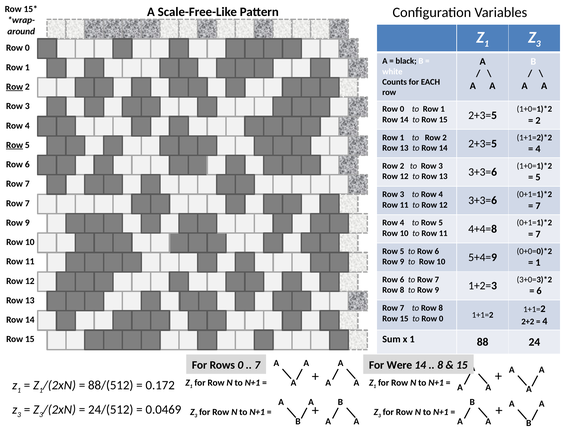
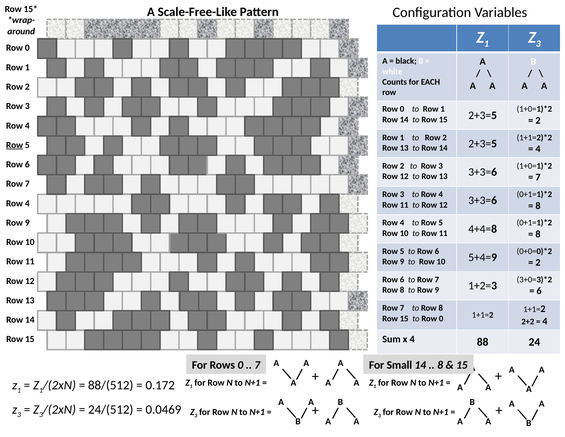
Row at (15, 87) underline: present -> none
5 at (538, 177): 5 -> 7
7 at (27, 203): 7 -> 4
7 at (538, 206): 7 -> 8
7 at (538, 234): 7 -> 8
1 at (538, 262): 1 -> 2
x 1: 1 -> 4
Were: Were -> Small
